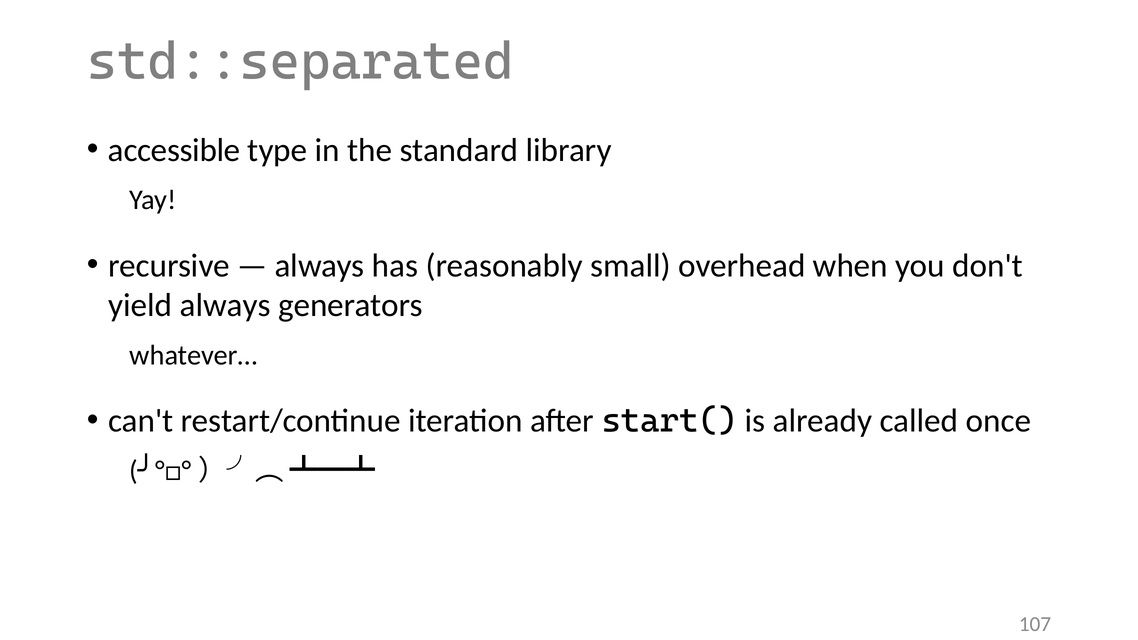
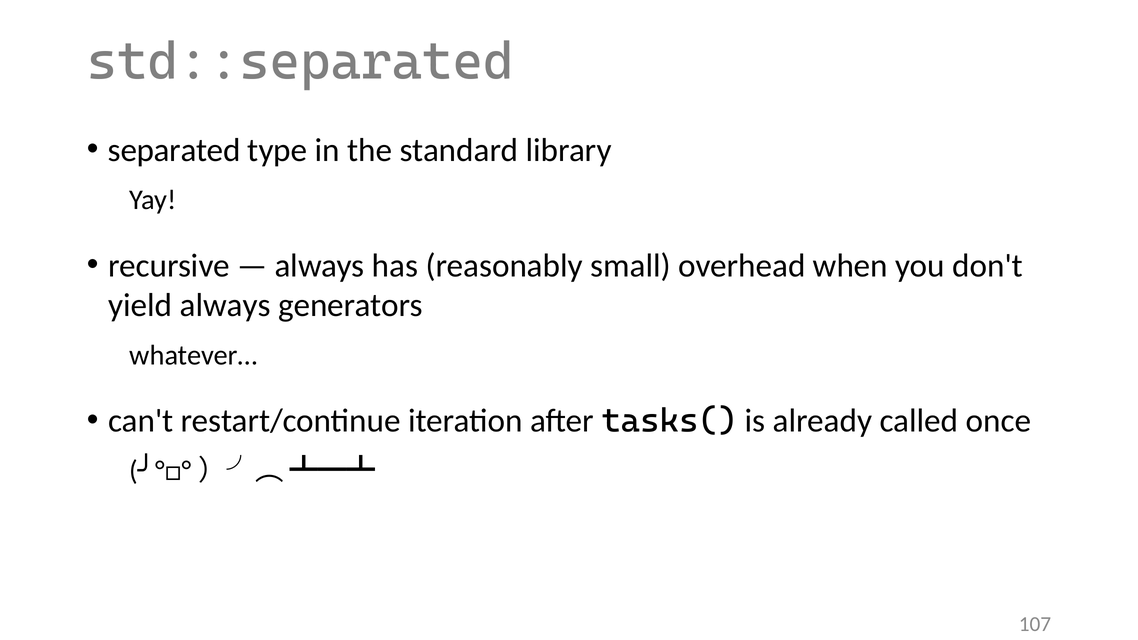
accessible: accessible -> separated
start(: start( -> tasks(
